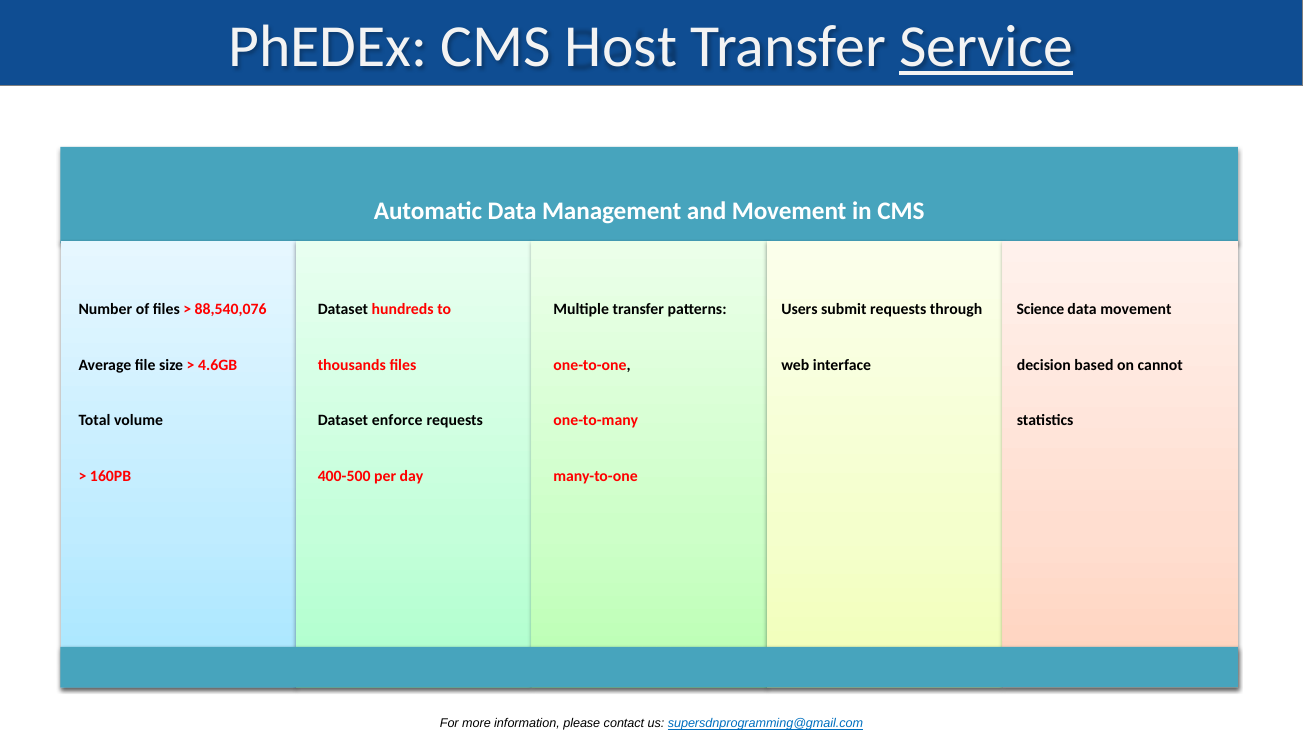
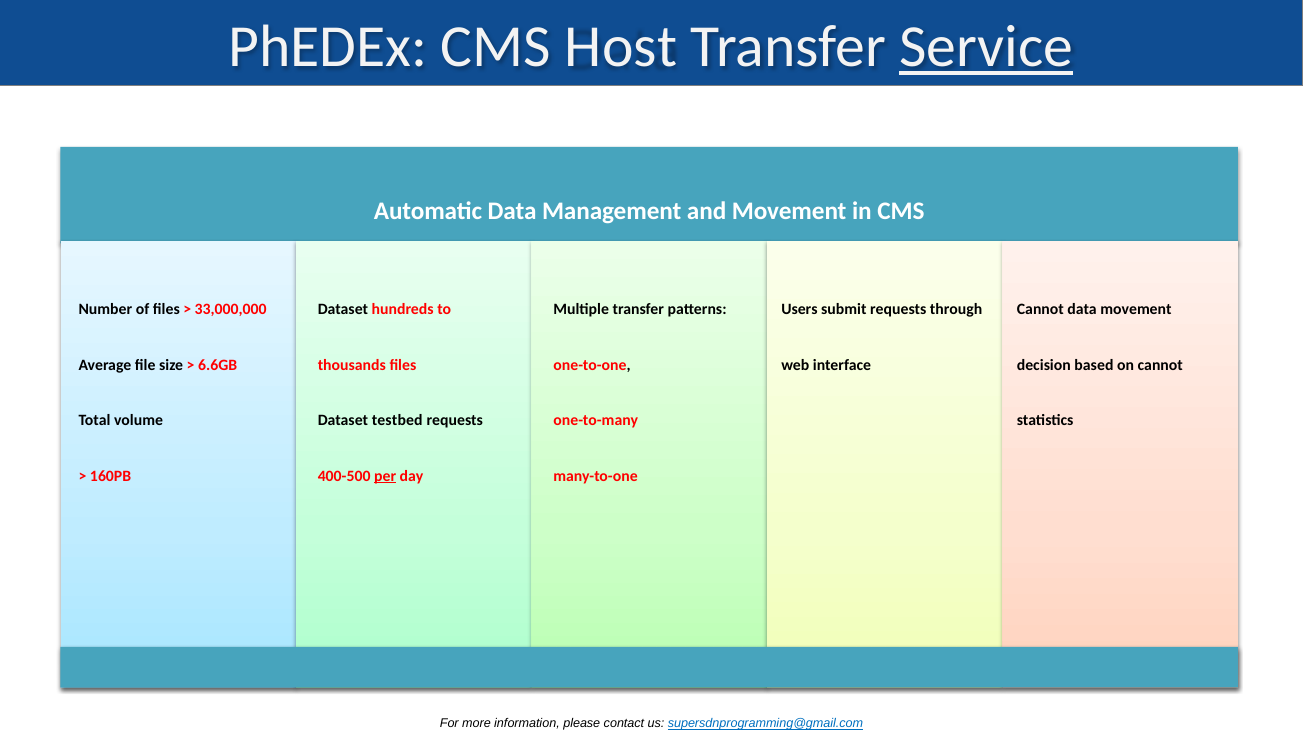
88,540,076: 88,540,076 -> 33,000,000
Science at (1040, 309): Science -> Cannot
4.6GB: 4.6GB -> 6.6GB
enforce: enforce -> testbed
per underline: none -> present
